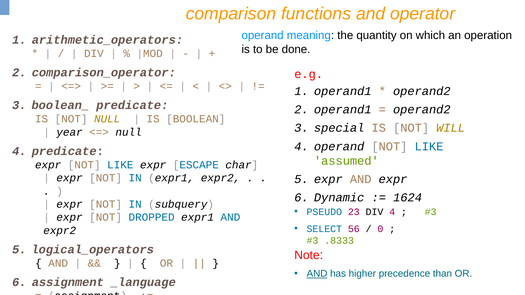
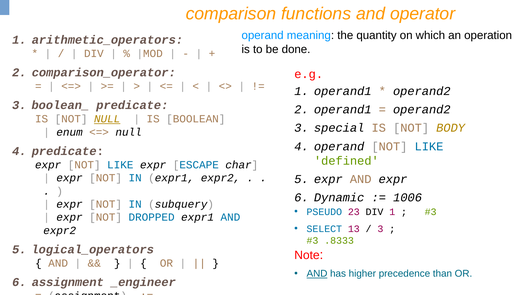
NULL at (107, 119) underline: none -> present
WILL: WILL -> BODY
year: year -> enum
assumed: assumed -> defined
1624: 1624 -> 1006
DIV 4: 4 -> 1
56: 56 -> 13
0 at (380, 229): 0 -> 3
_language: _language -> _engineer
